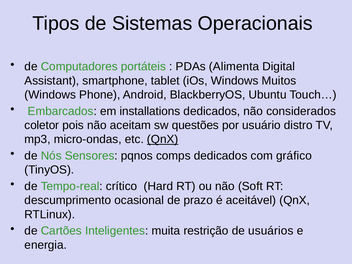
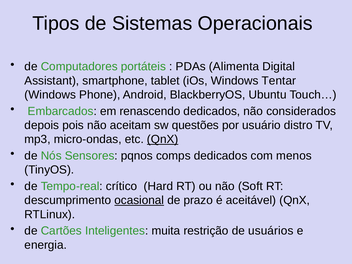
Muitos: Muitos -> Tentar
installations: installations -> renascendo
coletor: coletor -> depois
gráfico: gráfico -> menos
ocasional underline: none -> present
